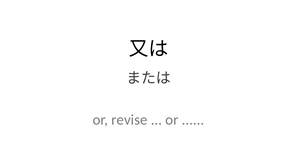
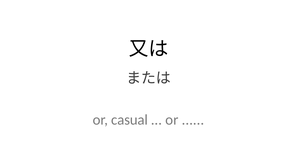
revise: revise -> casual
